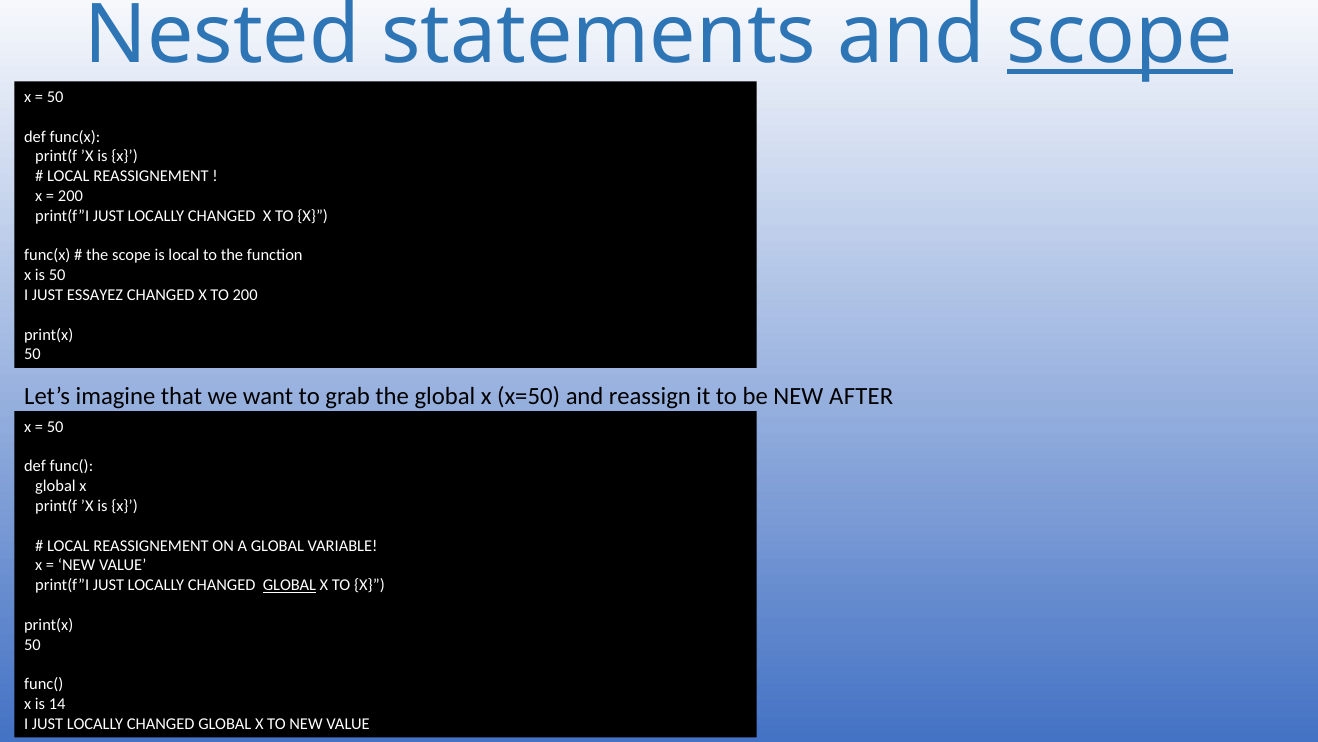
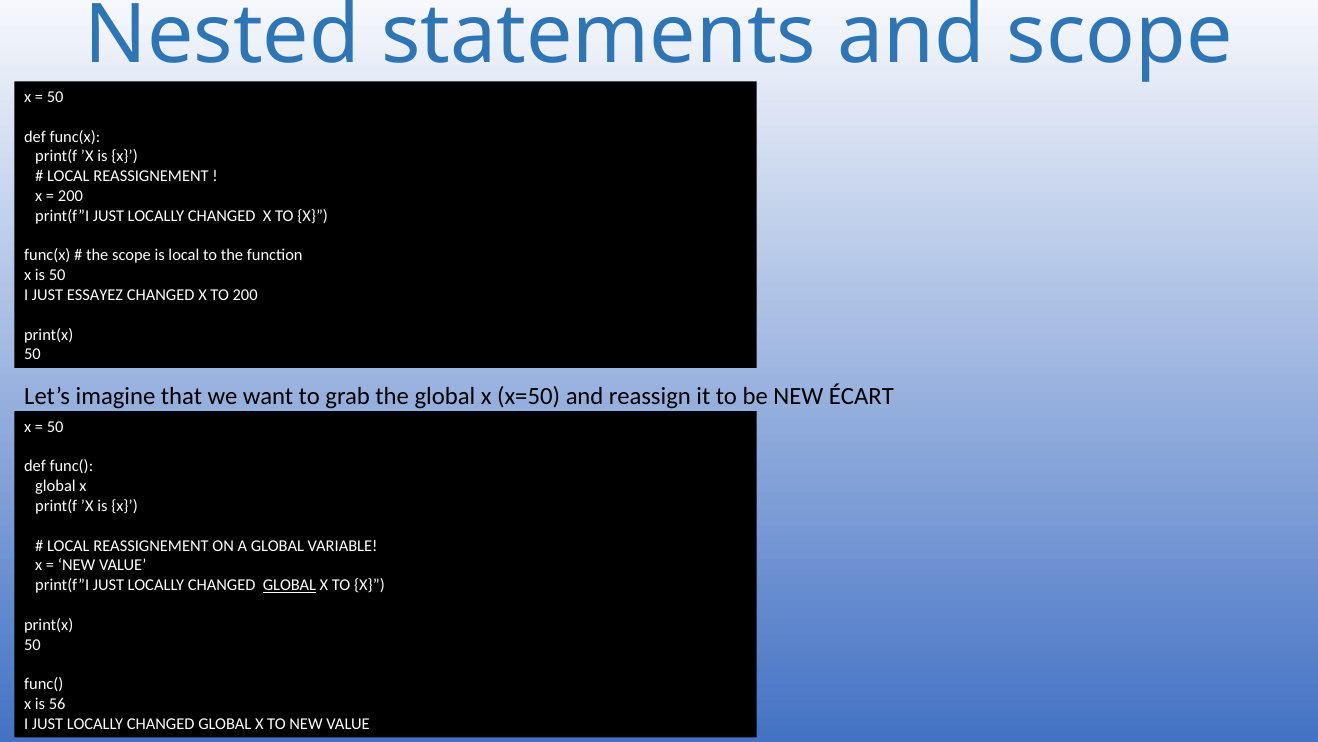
scope at (1120, 36) underline: present -> none
AFTER: AFTER -> ÉCART
14: 14 -> 56
